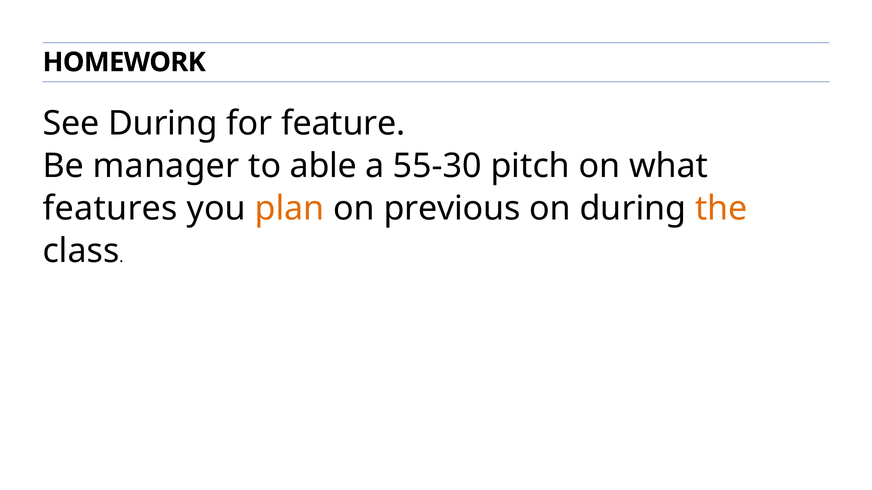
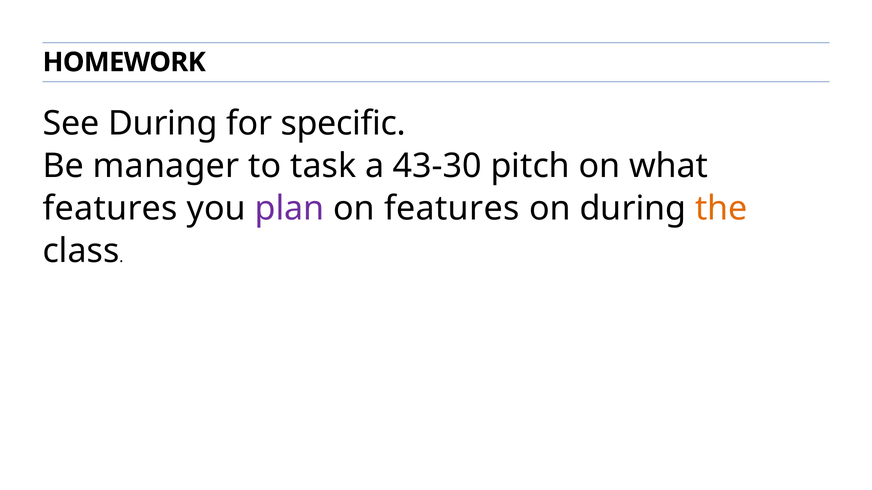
feature: feature -> specific
able: able -> task
55-30: 55-30 -> 43-30
plan colour: orange -> purple
on previous: previous -> features
